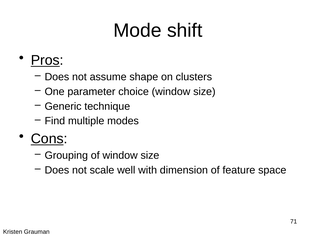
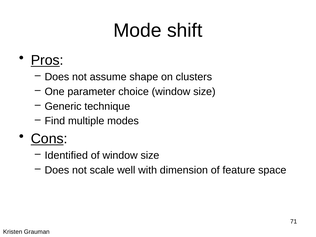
Grouping: Grouping -> Identified
